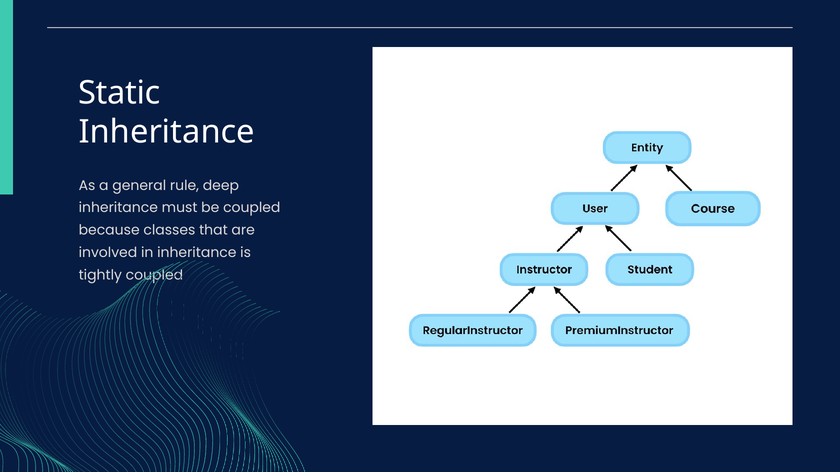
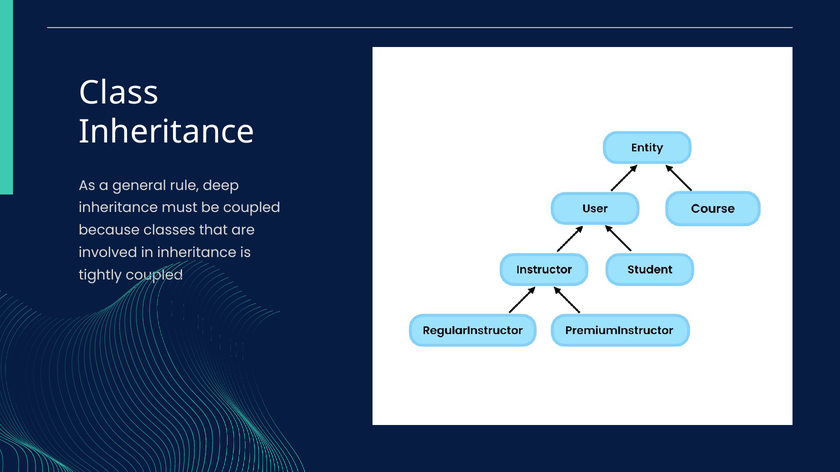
Static: Static -> Class
